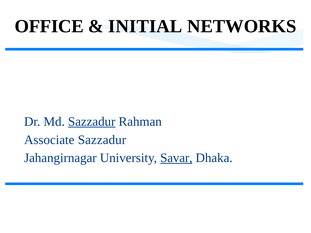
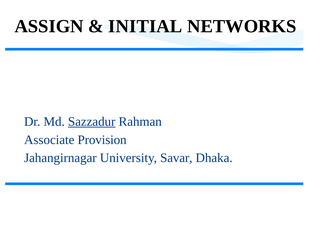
OFFICE: OFFICE -> ASSIGN
Associate Sazzadur: Sazzadur -> Provision
Savar underline: present -> none
